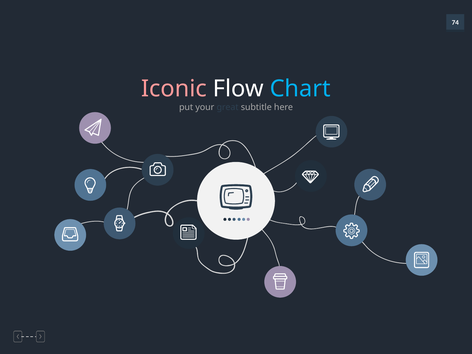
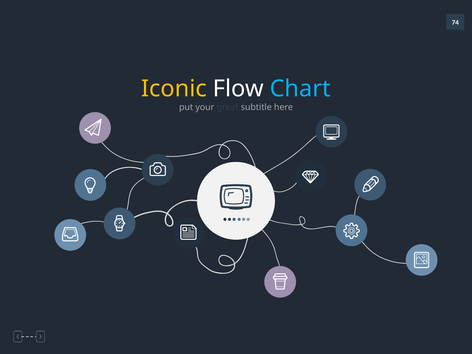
Iconic colour: pink -> yellow
